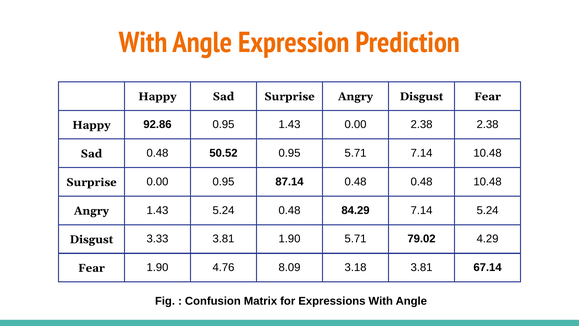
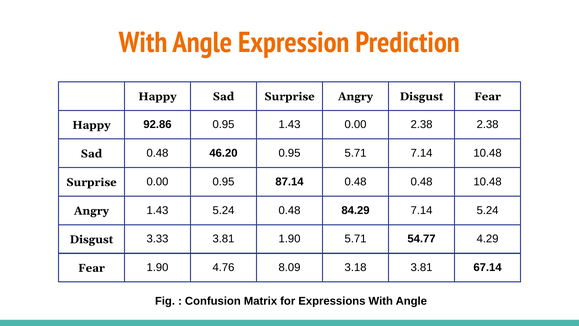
50.52: 50.52 -> 46.20
79.02: 79.02 -> 54.77
